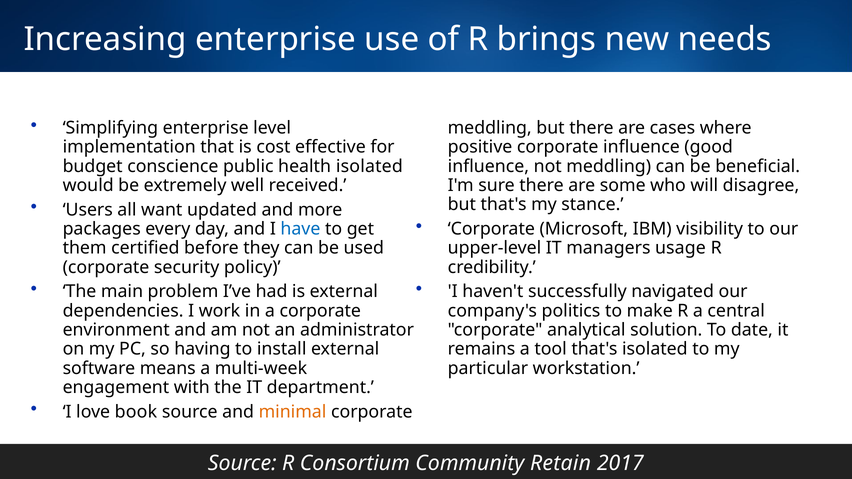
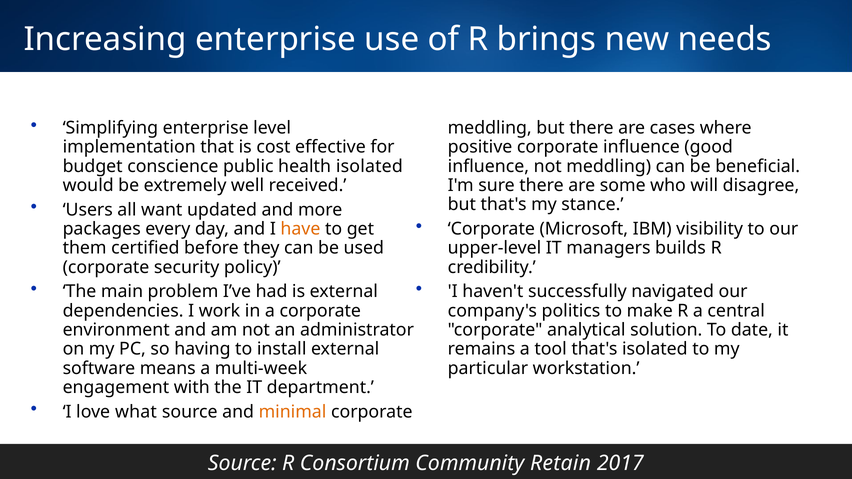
have colour: blue -> orange
usage: usage -> builds
book: book -> what
